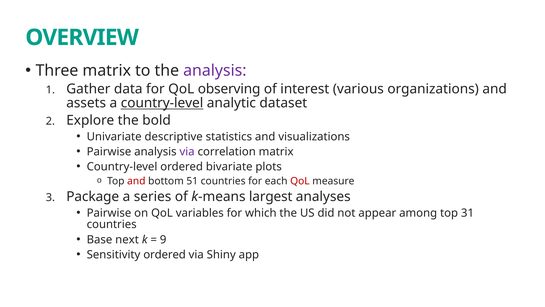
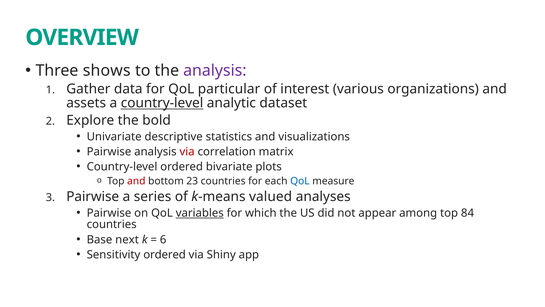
Three matrix: matrix -> shows
observing: observing -> particular
via at (187, 151) colour: purple -> red
51: 51 -> 23
QoL at (300, 181) colour: red -> blue
Package at (93, 196): Package -> Pairwise
largest: largest -> valued
variables underline: none -> present
31: 31 -> 84
9: 9 -> 6
